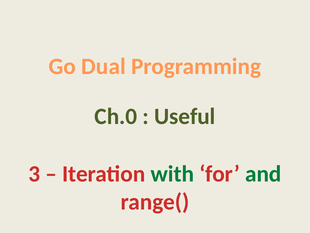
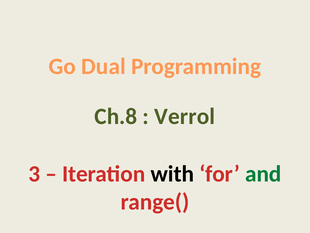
Ch.0: Ch.0 -> Ch.8
Useful: Useful -> Verrol
with colour: green -> black
